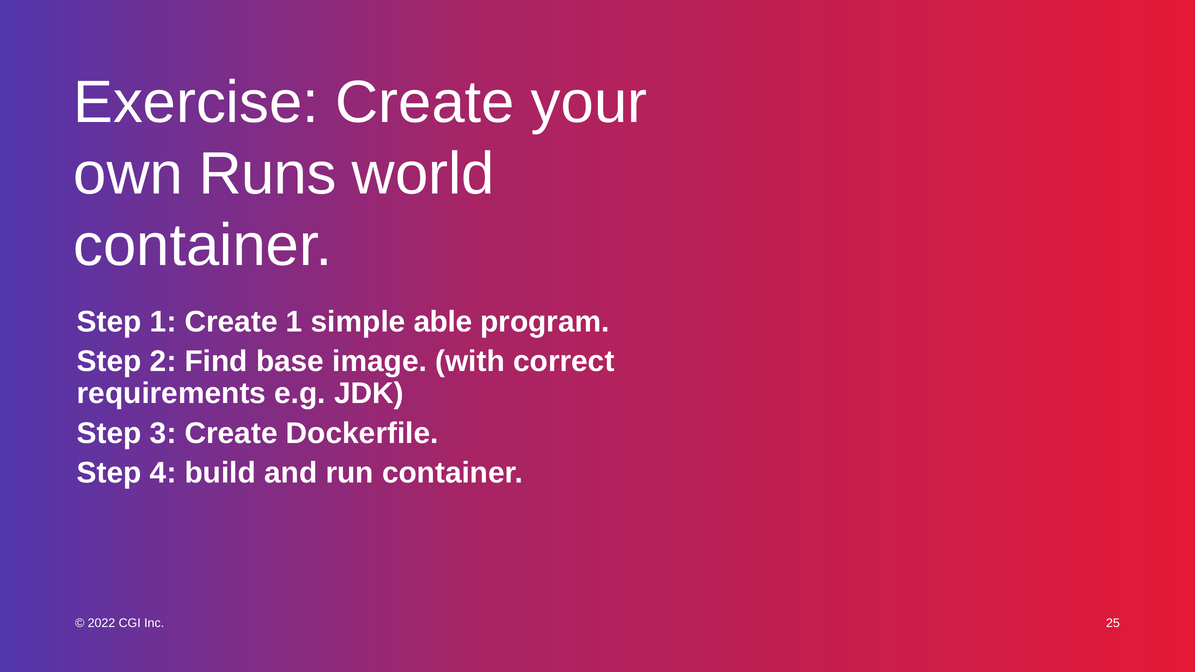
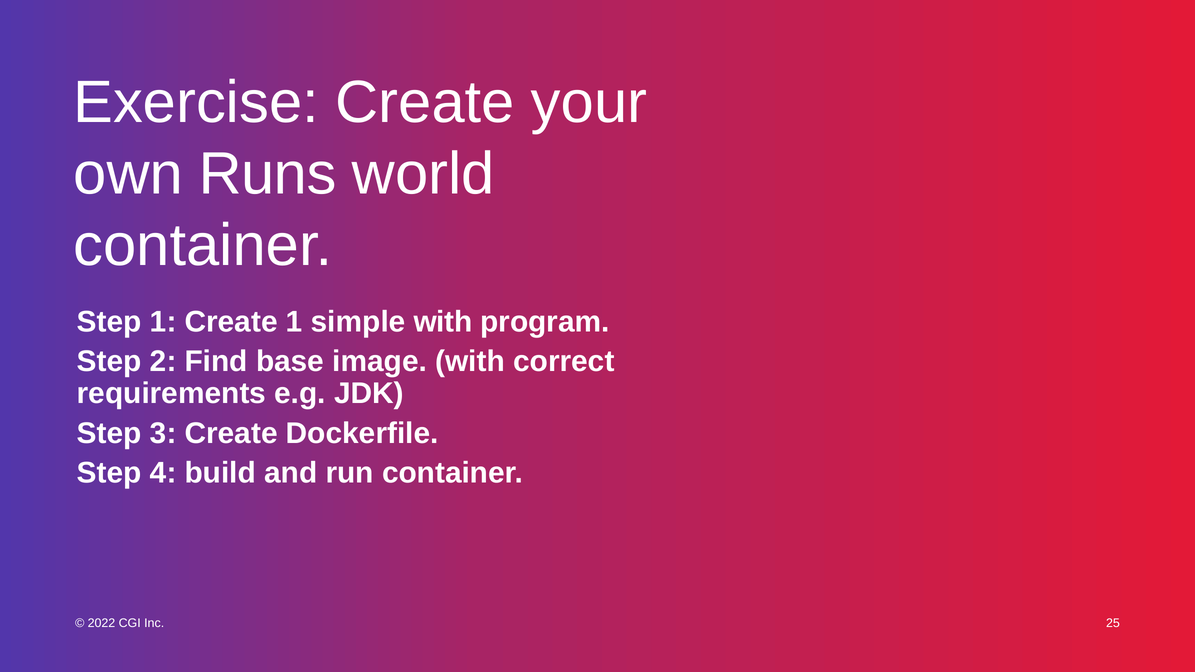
simple able: able -> with
